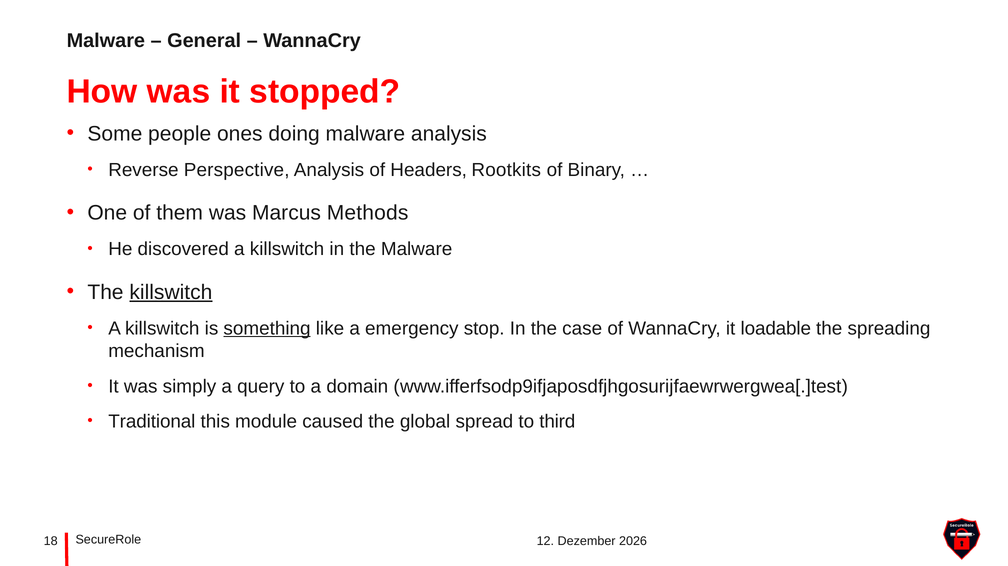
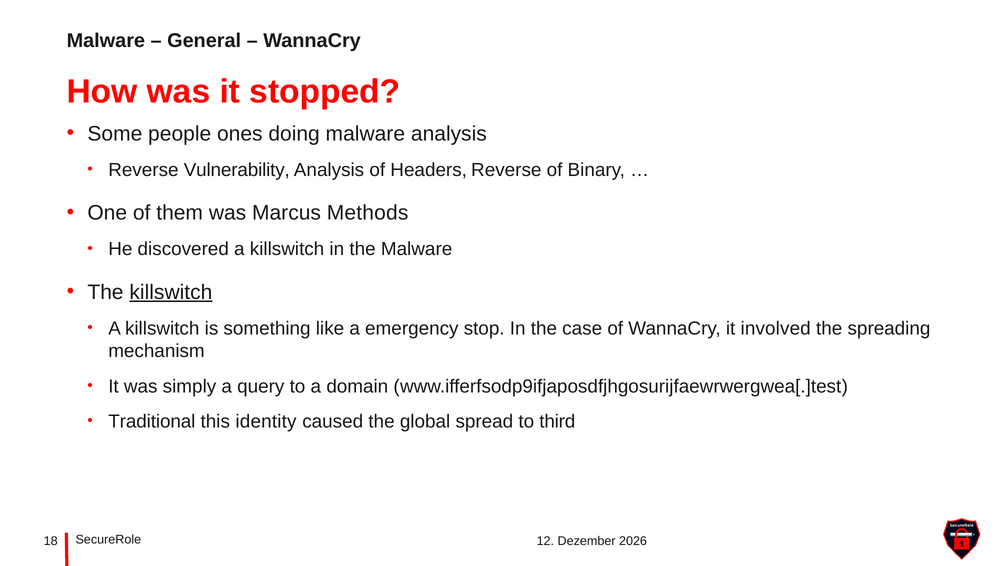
Perspective: Perspective -> Vulnerability
Headers Rootkits: Rootkits -> Reverse
something underline: present -> none
loadable: loadable -> involved
module: module -> identity
